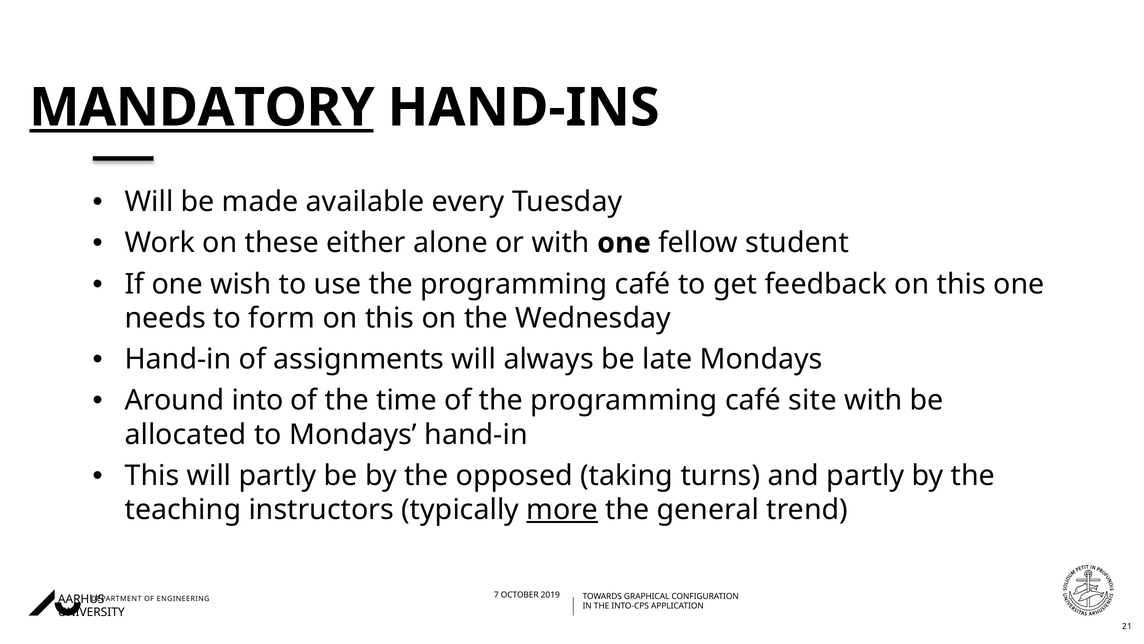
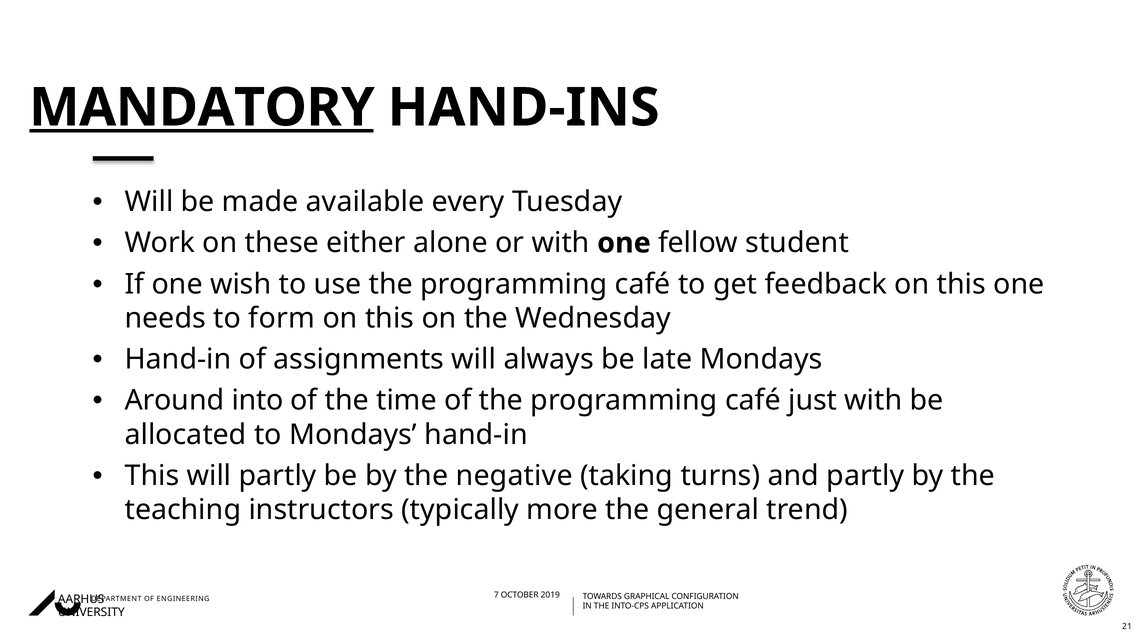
site: site -> just
opposed: opposed -> negative
more underline: present -> none
